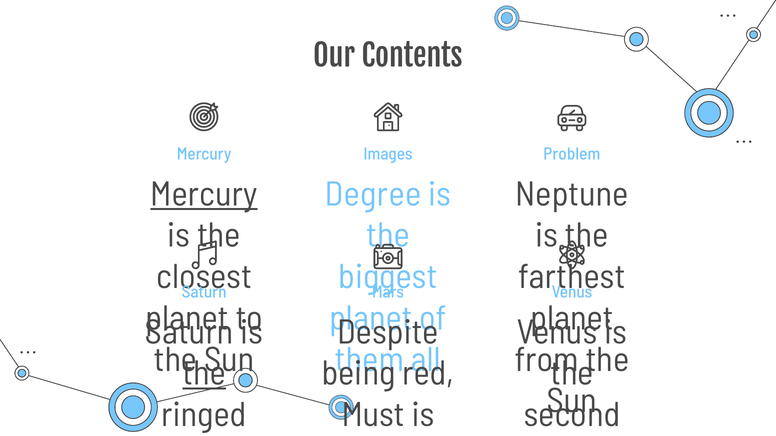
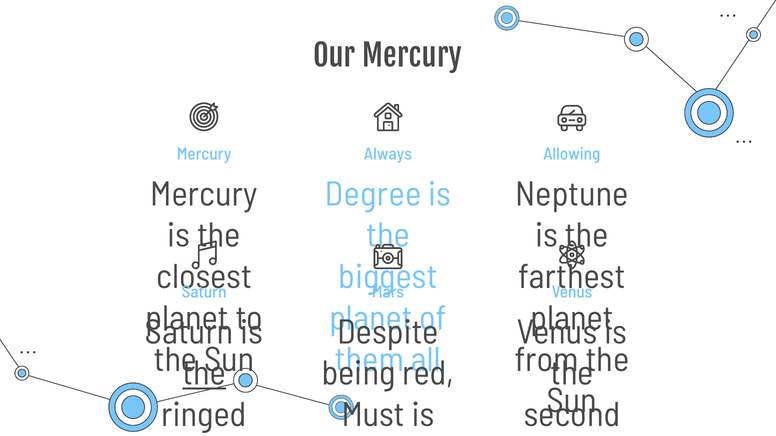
Our Contents: Contents -> Mercury
Images: Images -> Always
Problem: Problem -> Allowing
Mercury at (204, 195) underline: present -> none
